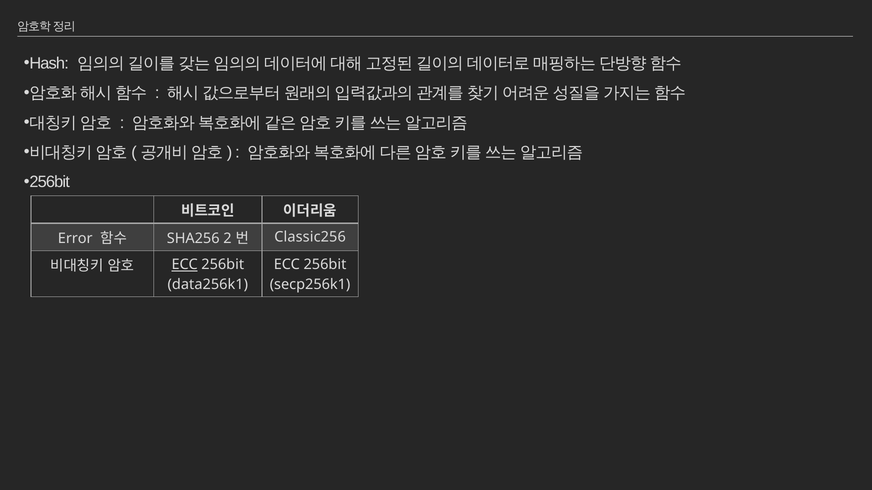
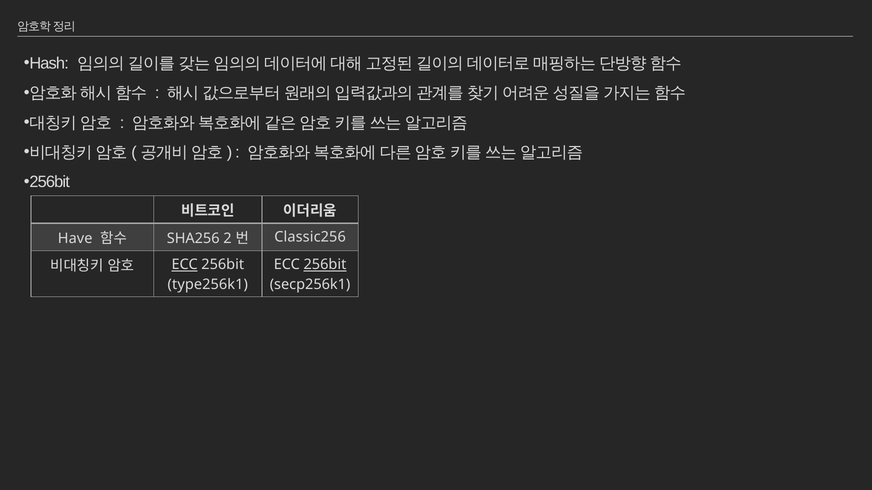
Error: Error -> Have
256bit at (325, 265) underline: none -> present
data256k1: data256k1 -> type256k1
